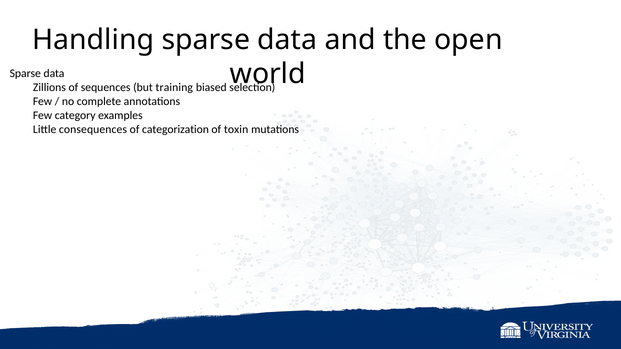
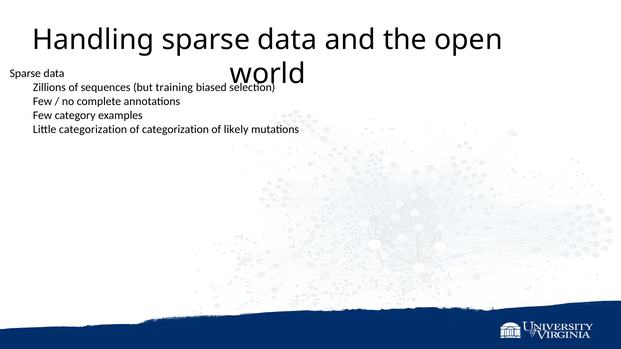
Little consequences: consequences -> categorization
toxin: toxin -> likely
